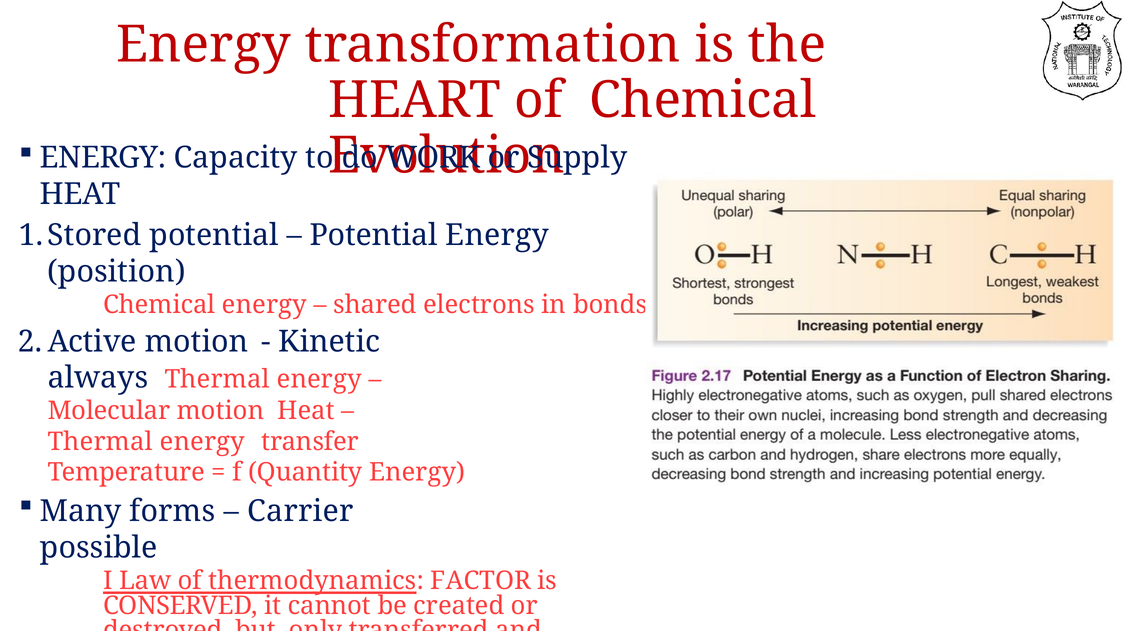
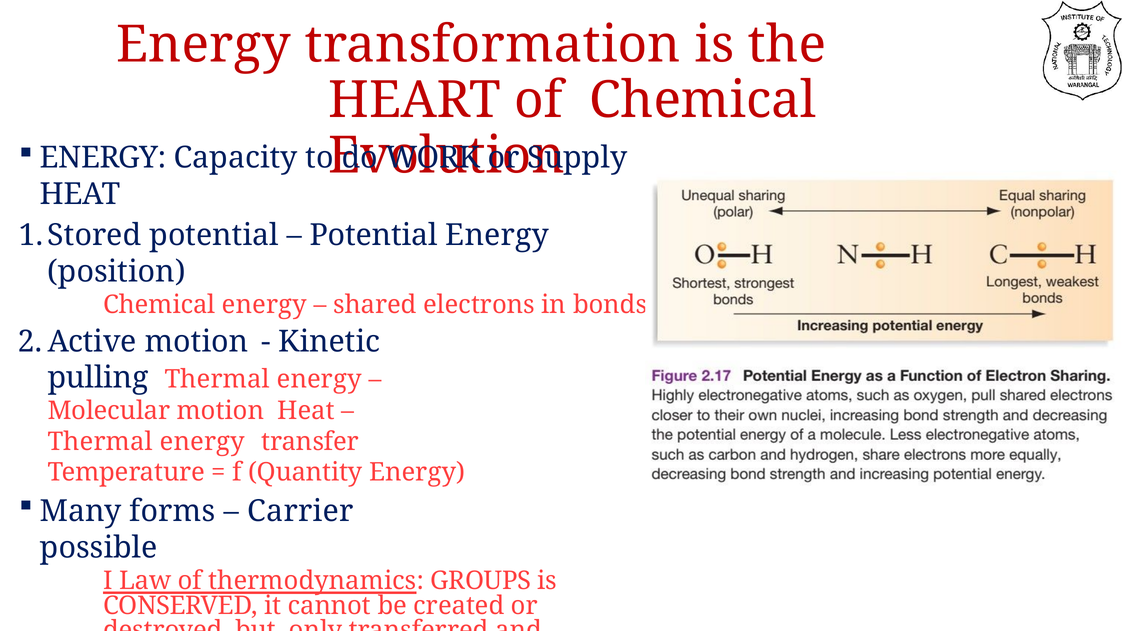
always: always -> pulling
FACTOR: FACTOR -> GROUPS
